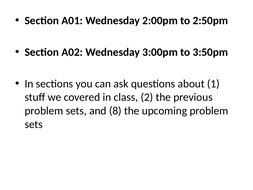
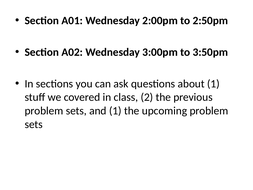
and 8: 8 -> 1
